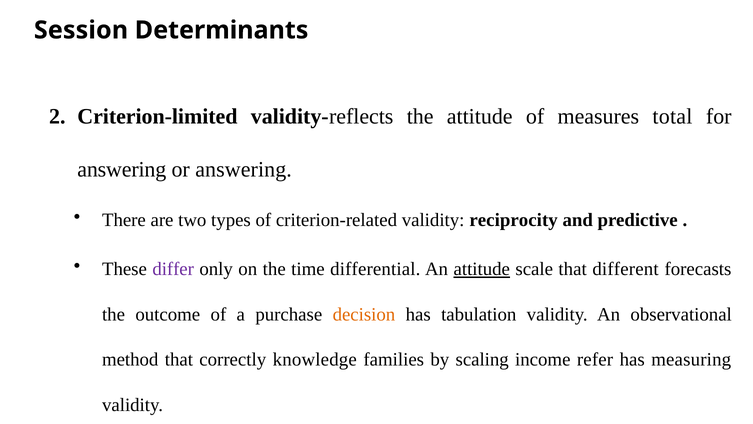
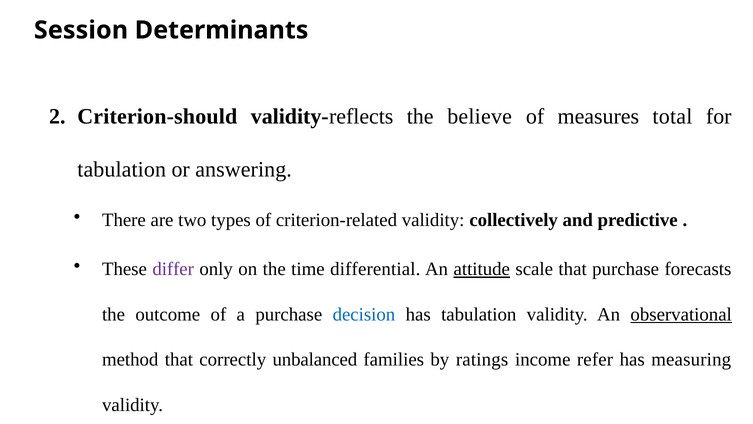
Criterion-limited: Criterion-limited -> Criterion-should
the attitude: attitude -> believe
answering at (122, 169): answering -> tabulation
reciprocity: reciprocity -> collectively
that different: different -> purchase
decision colour: orange -> blue
observational underline: none -> present
knowledge: knowledge -> unbalanced
scaling: scaling -> ratings
